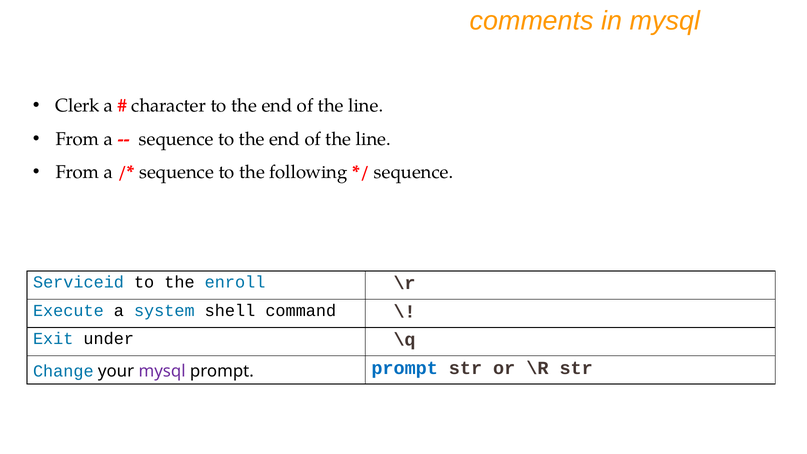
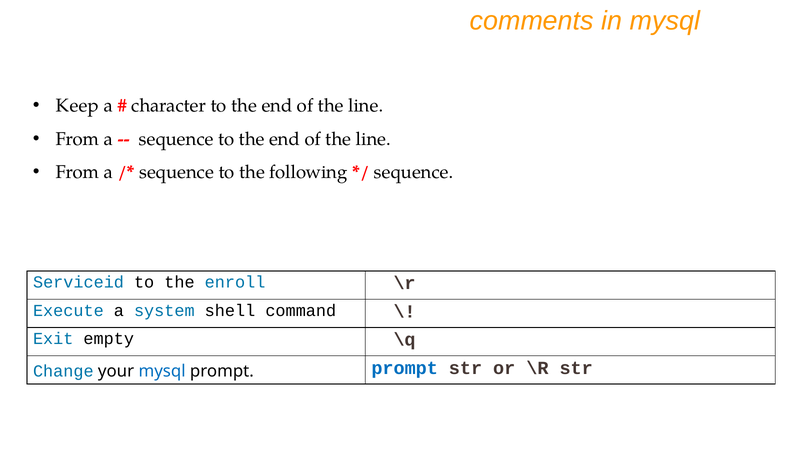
Clerk: Clerk -> Keep
under: under -> empty
mysql at (162, 371) colour: purple -> blue
